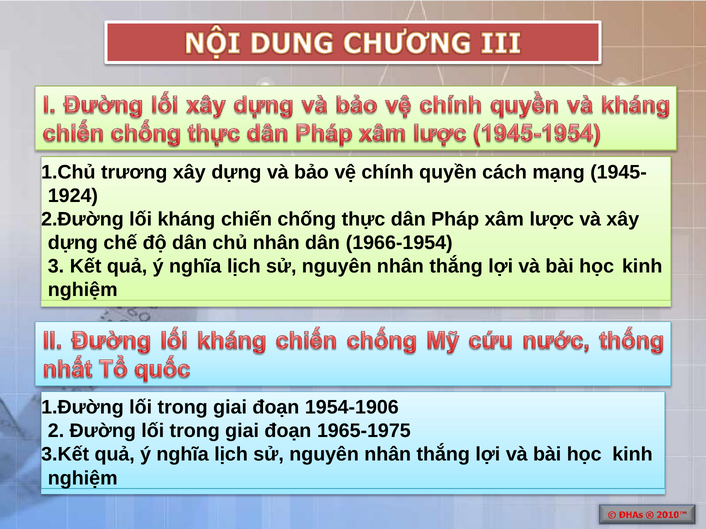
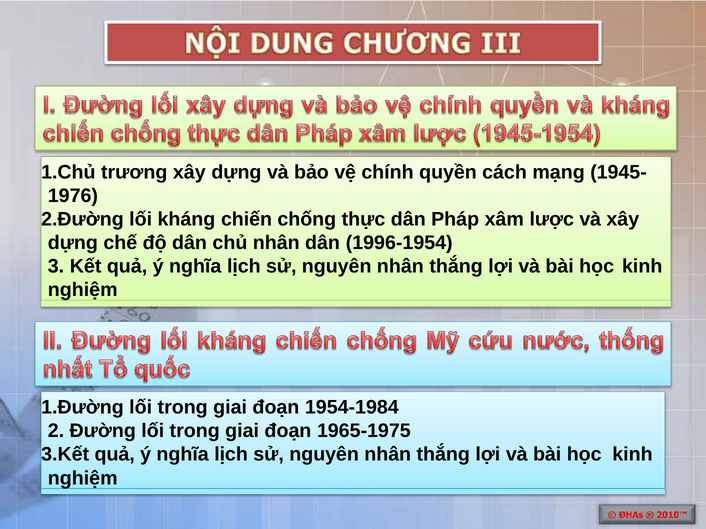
1924: 1924 -> 1976
1966-1954: 1966-1954 -> 1996-1954
1954-1906: 1954-1906 -> 1954-1984
